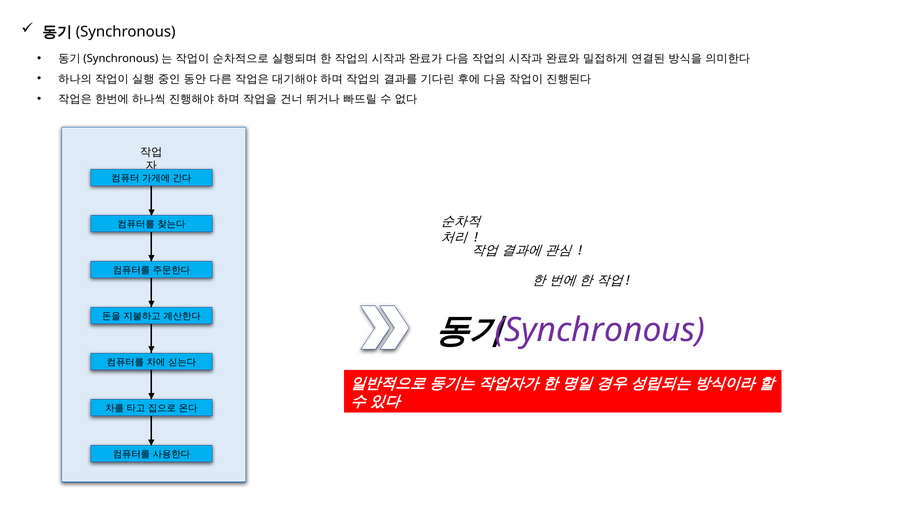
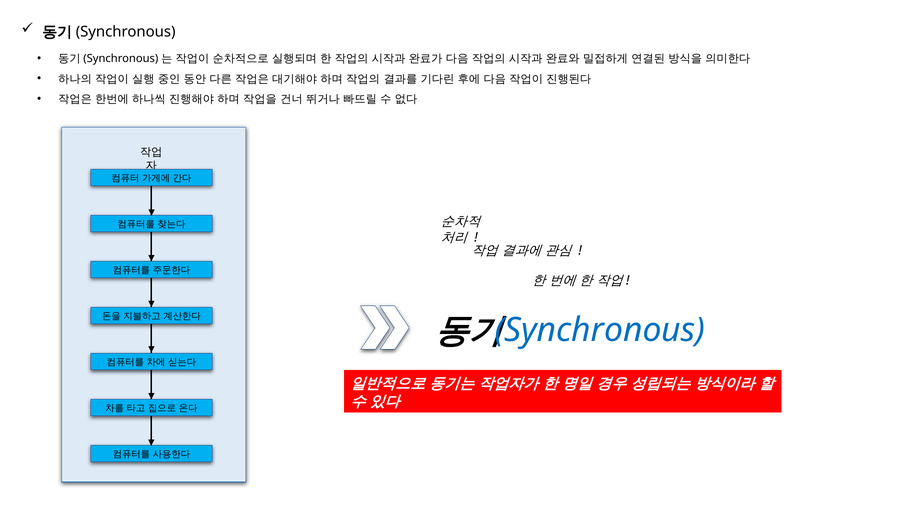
Synchronous colour: purple -> blue
